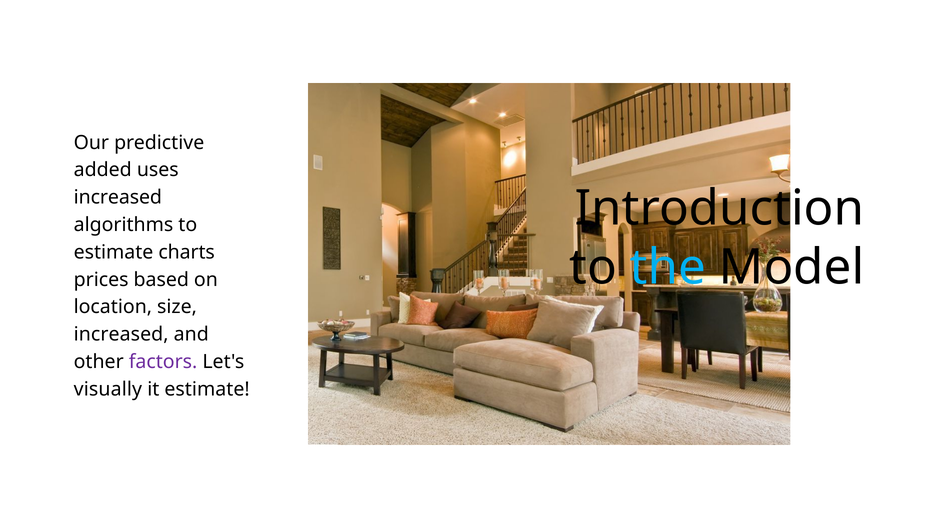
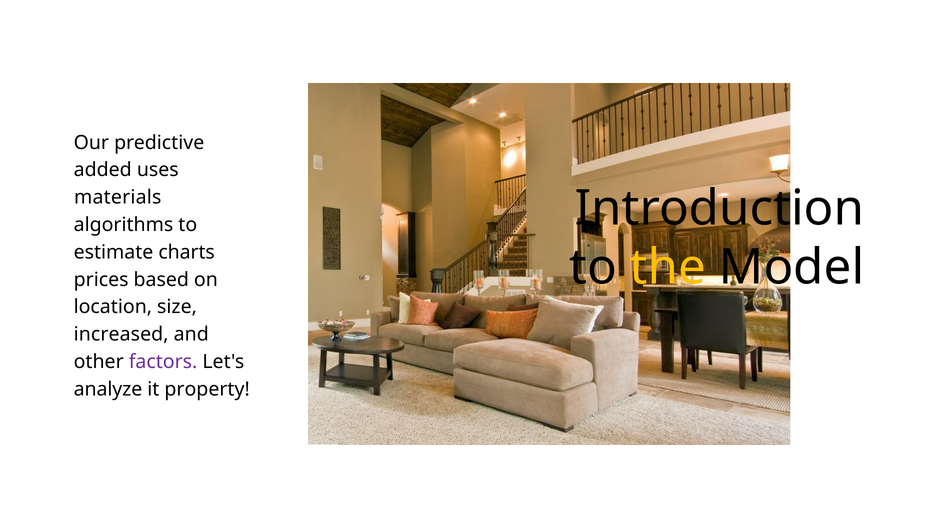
increased at (118, 197): increased -> materials
the colour: light blue -> yellow
visually: visually -> analyze
it estimate: estimate -> property
